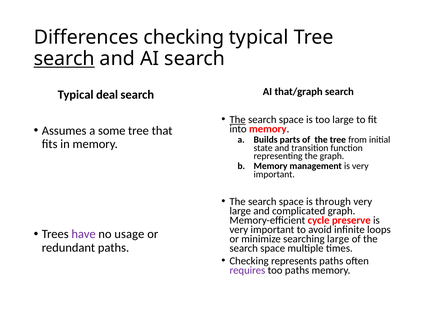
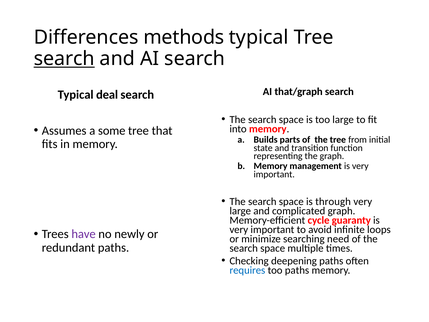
Differences checking: checking -> methods
The at (238, 120) underline: present -> none
preserve: preserve -> guaranty
usage: usage -> newly
searching large: large -> need
represents: represents -> deepening
requires colour: purple -> blue
